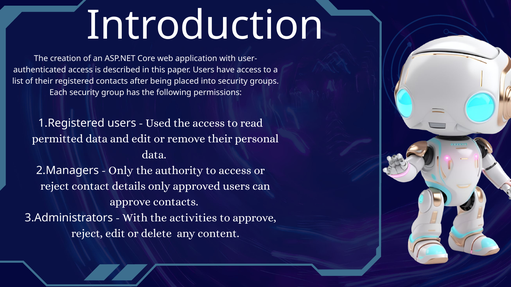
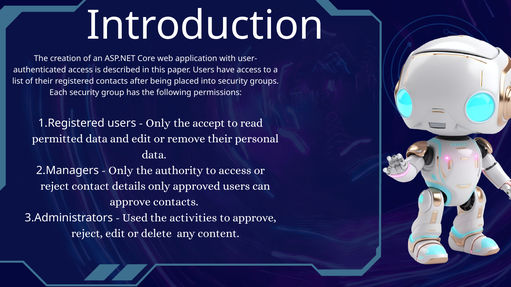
Used at (158, 123): Used -> Only
the access: access -> accept
With at (135, 218): With -> Used
